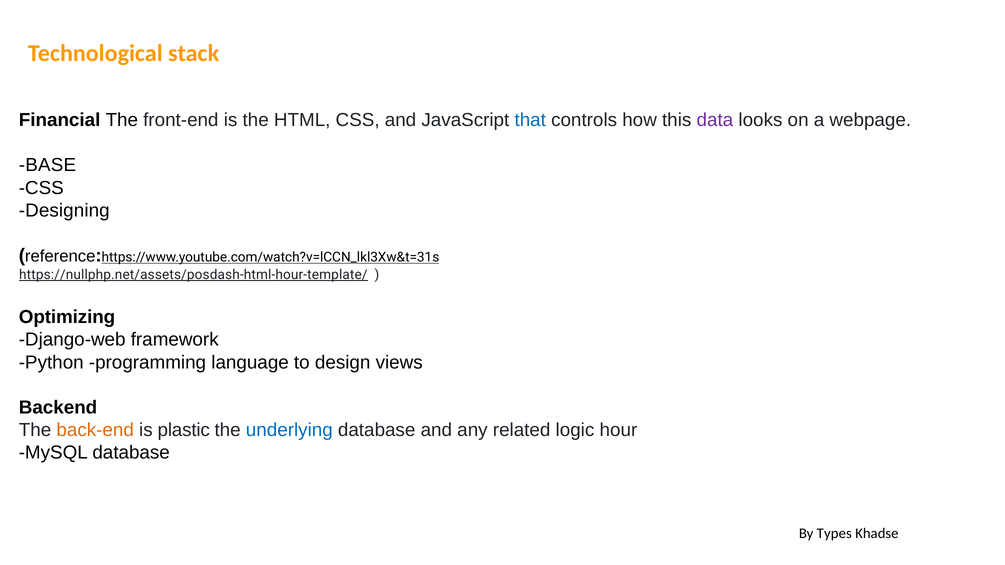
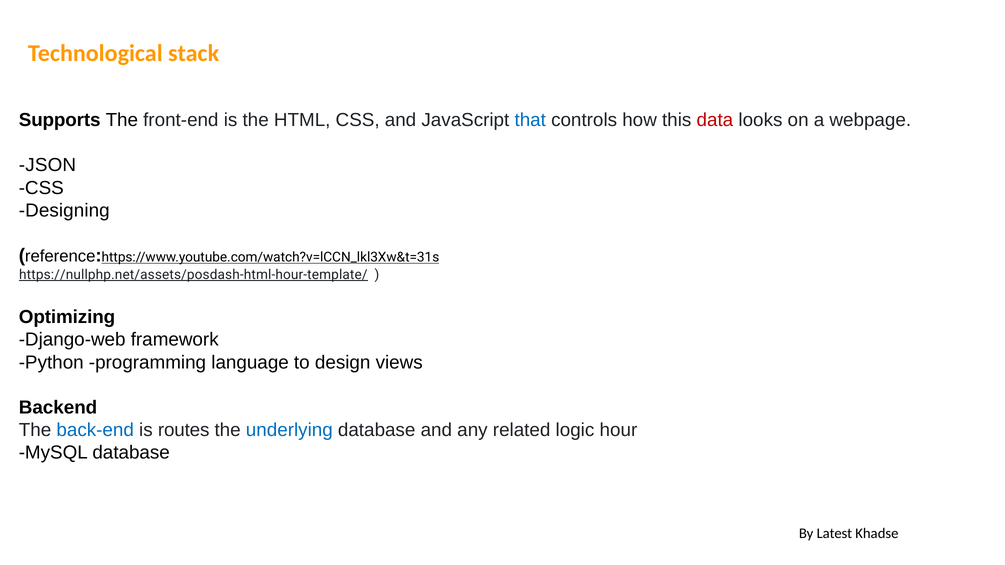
Financial: Financial -> Supports
data colour: purple -> red
BASE: BASE -> JSON
back-end colour: orange -> blue
plastic: plastic -> routes
Types: Types -> Latest
